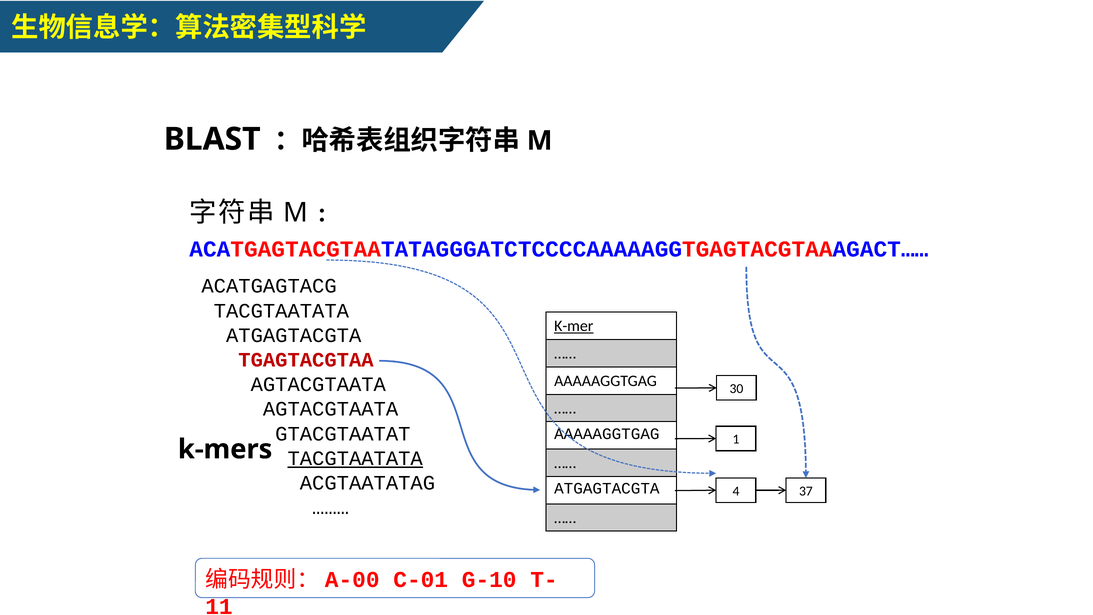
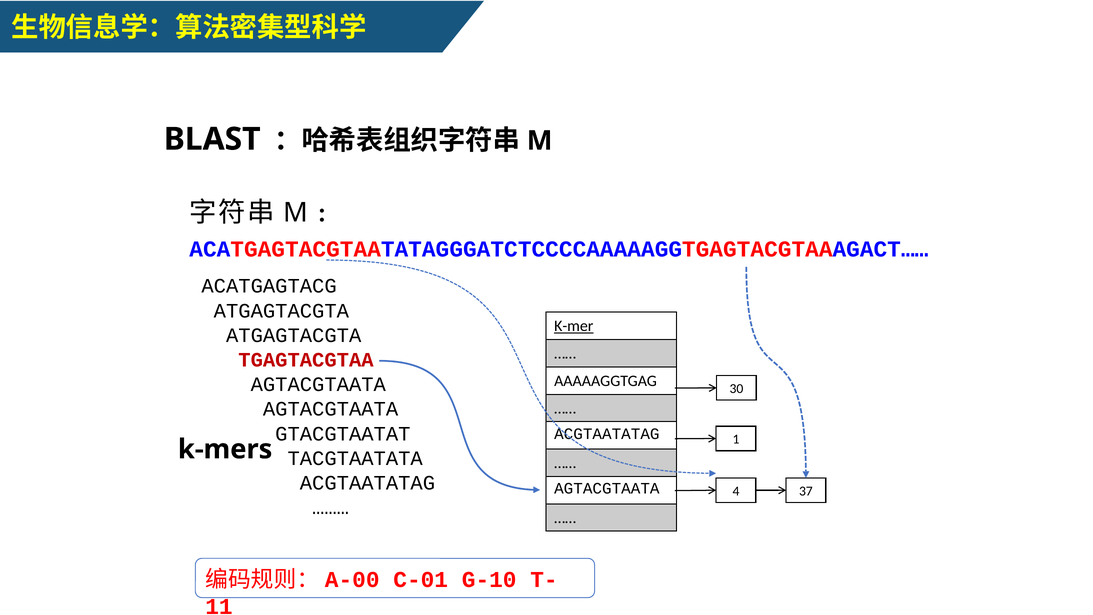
TACGTAATATA at (281, 311): TACGTAATATA -> ATGAGTACGTA
AAAAAGGTGAG at (607, 434): AAAAAGGTGAG -> ACGTAATATAG
TACGTAATATA at (355, 458) underline: present -> none
ATGAGTACGTA at (607, 488): ATGAGTACGTA -> AGTACGTAATA
